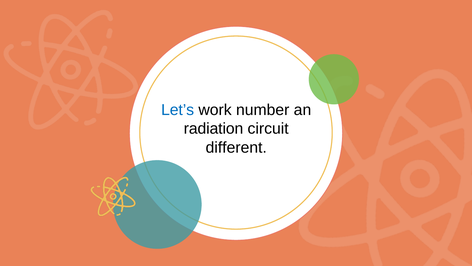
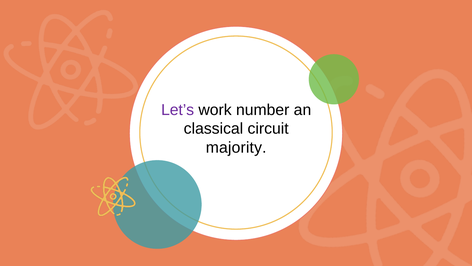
Let’s colour: blue -> purple
radiation: radiation -> classical
different: different -> majority
